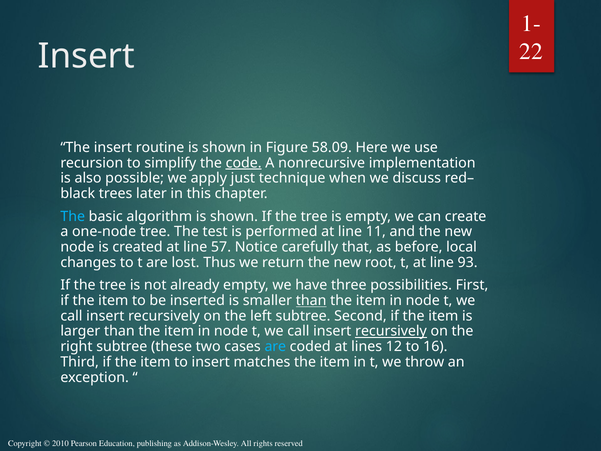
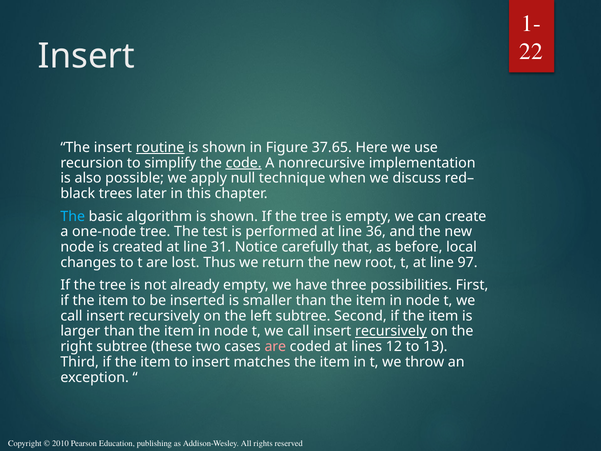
routine underline: none -> present
58.09: 58.09 -> 37.65
just: just -> null
11: 11 -> 36
57: 57 -> 31
93: 93 -> 97
than at (311, 300) underline: present -> none
are at (275, 346) colour: light blue -> pink
16: 16 -> 13
